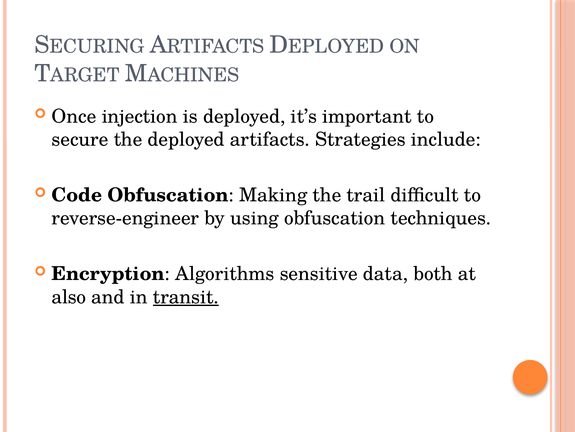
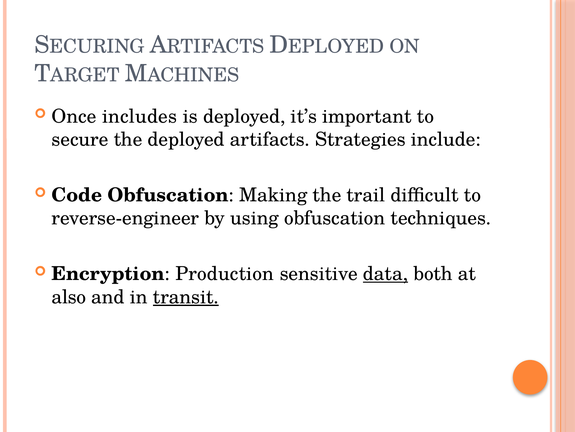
injection: injection -> includes
Algorithms: Algorithms -> Production
data underline: none -> present
